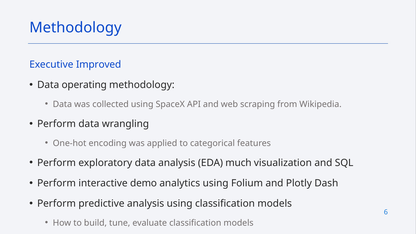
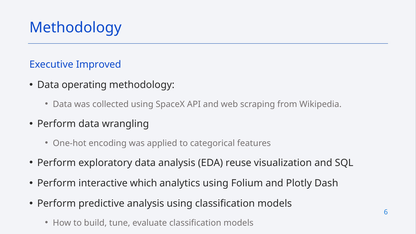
much: much -> reuse
demo: demo -> which
